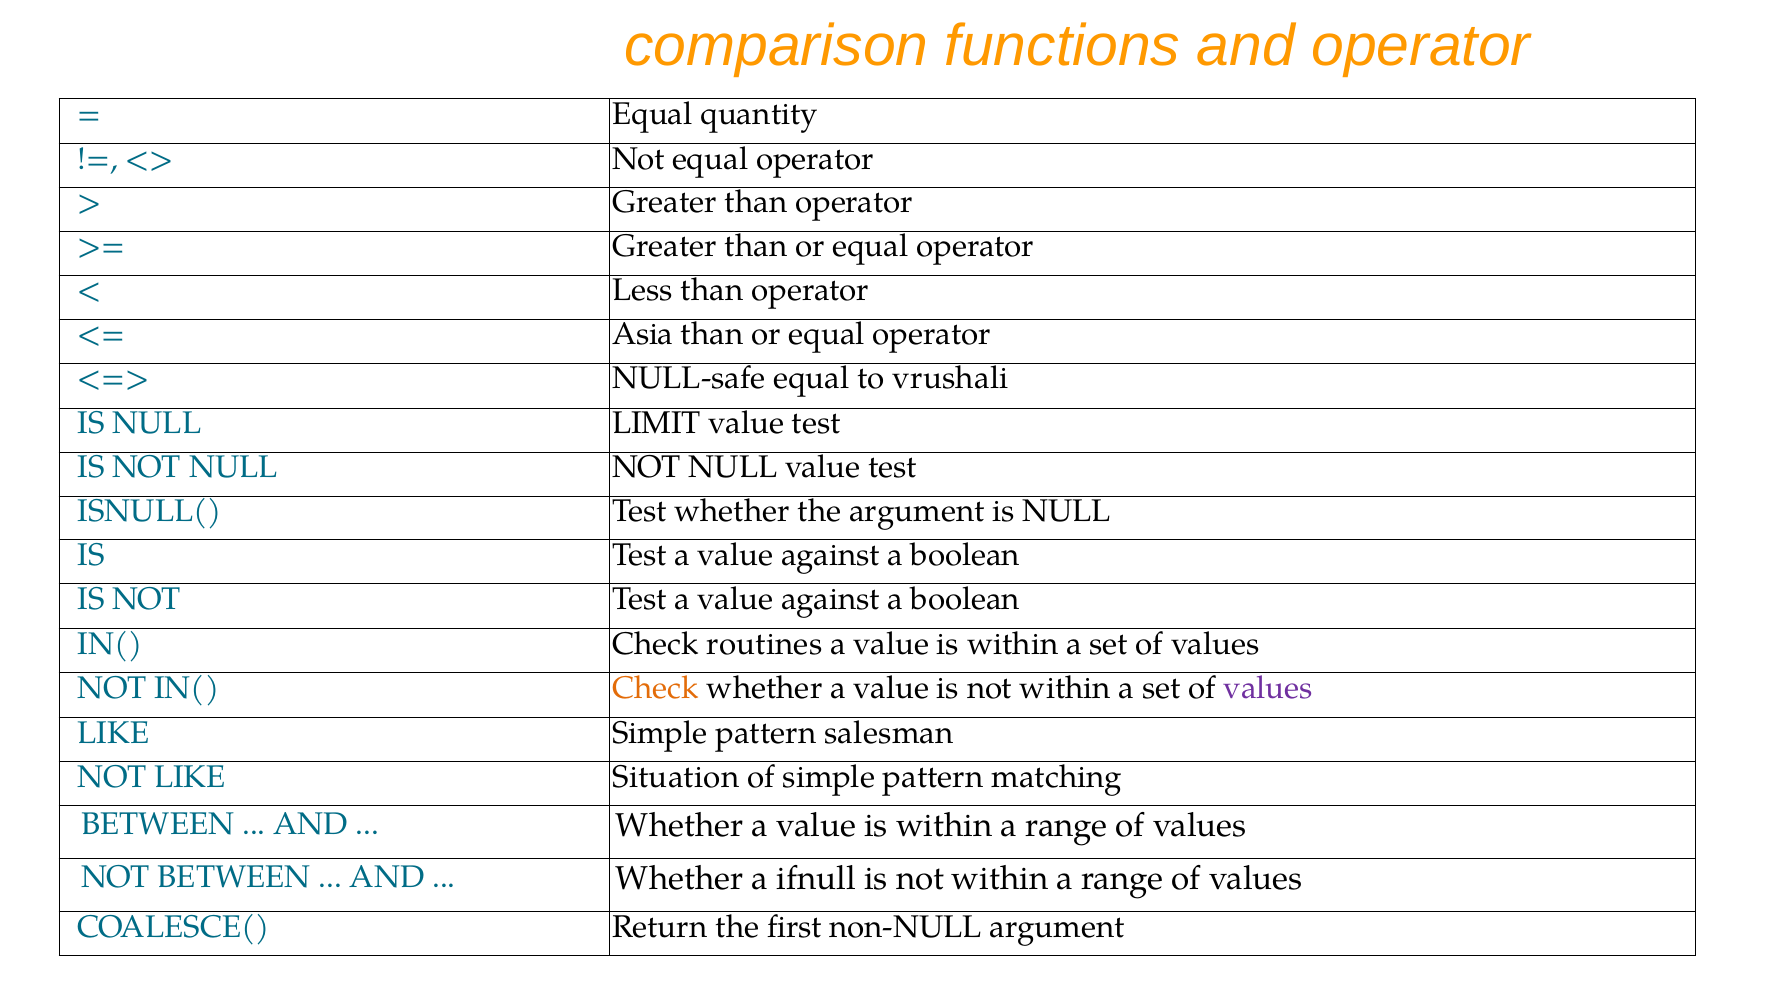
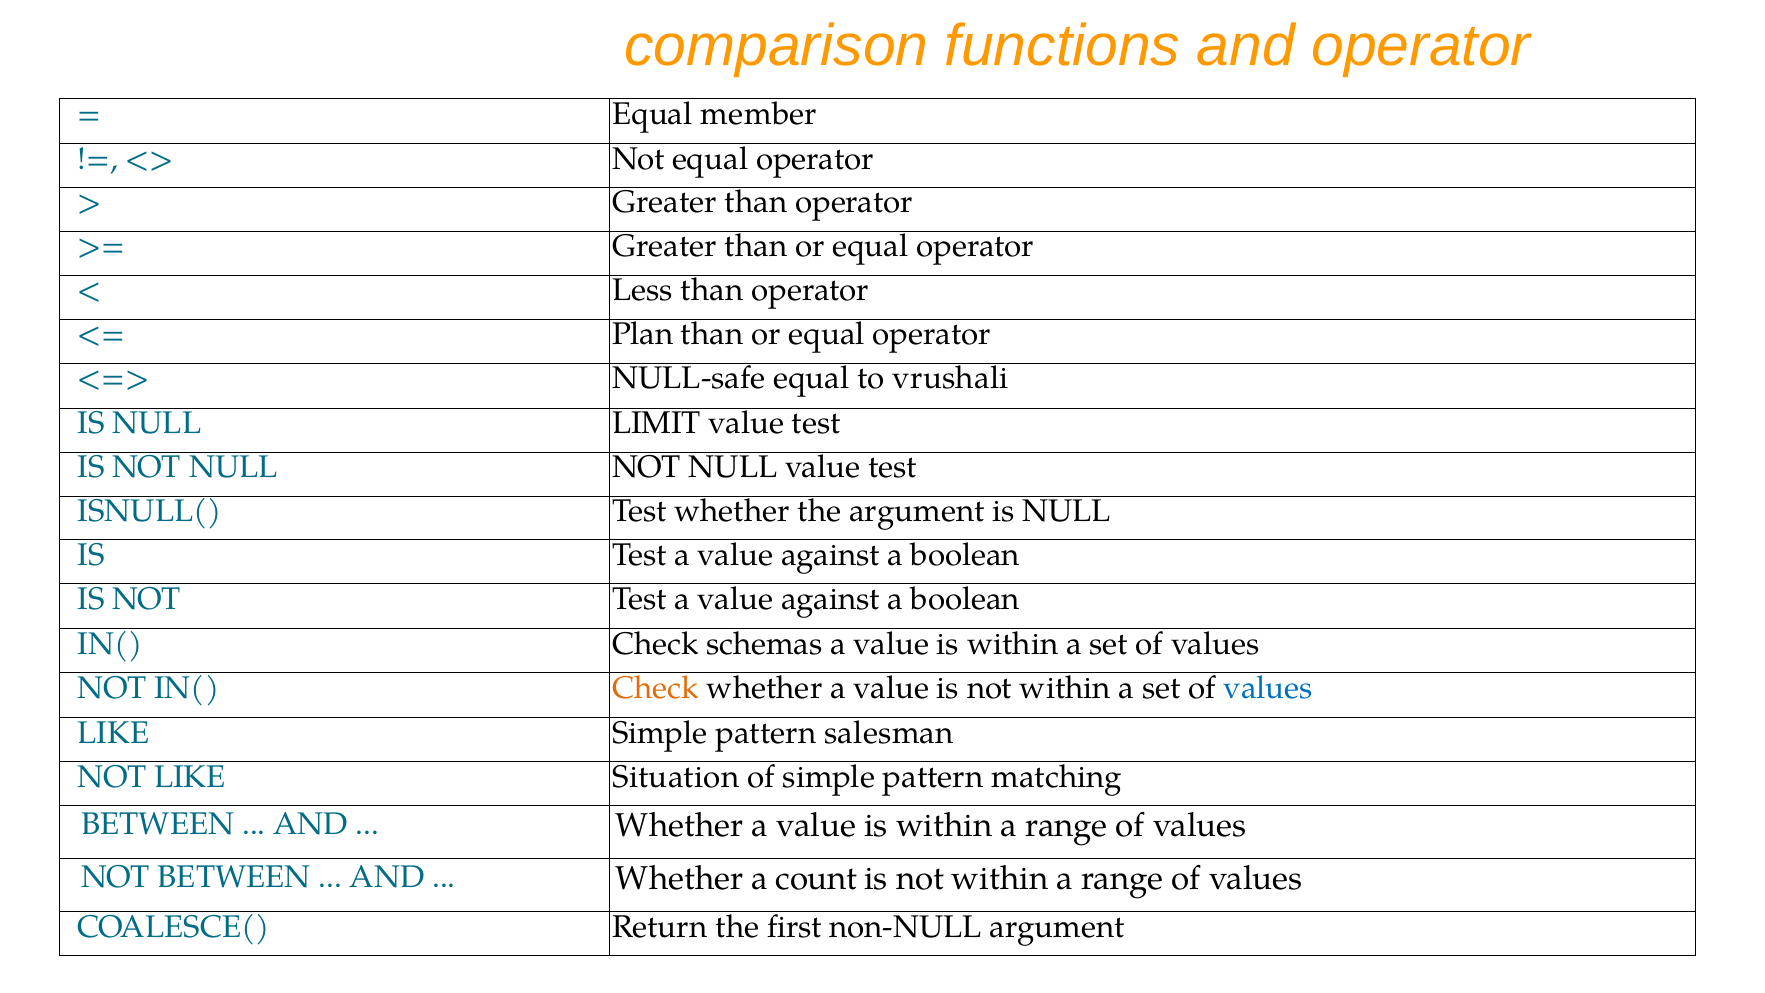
quantity: quantity -> member
Asia: Asia -> Plan
routines: routines -> schemas
values at (1268, 688) colour: purple -> blue
ifnull: ifnull -> count
